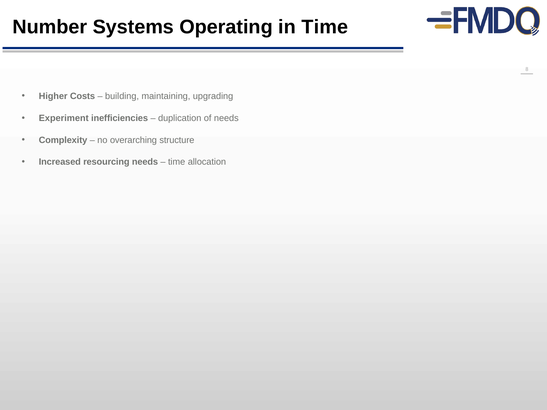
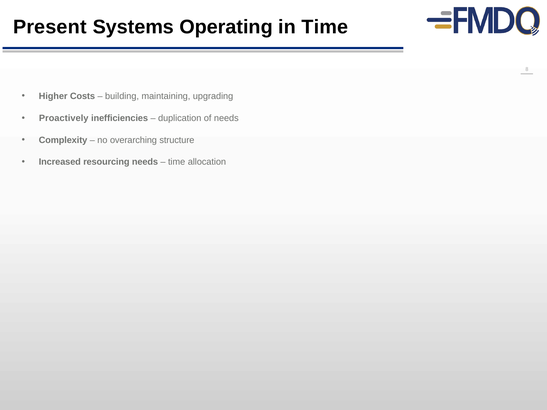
Number: Number -> Present
Experiment: Experiment -> Proactively
